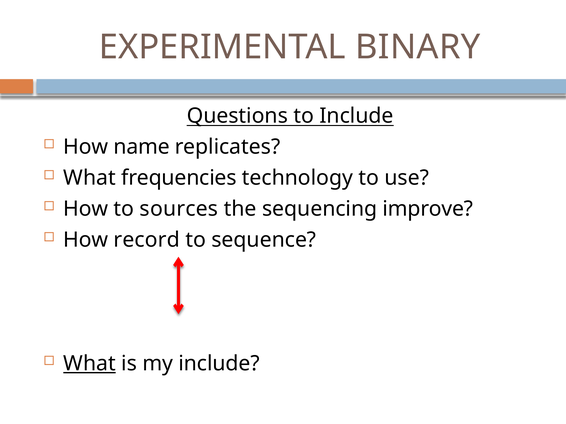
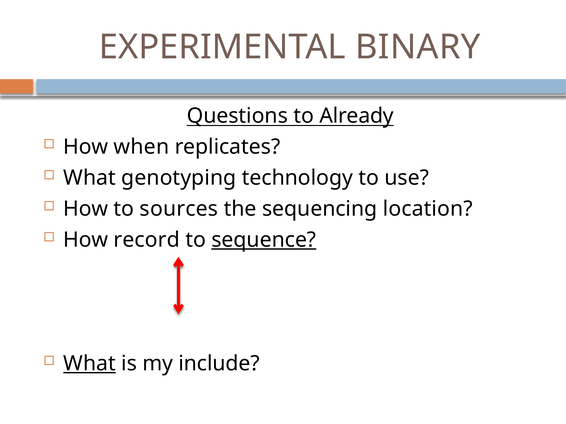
to Include: Include -> Already
name: name -> when
frequencies: frequencies -> genotyping
improve: improve -> location
sequence underline: none -> present
